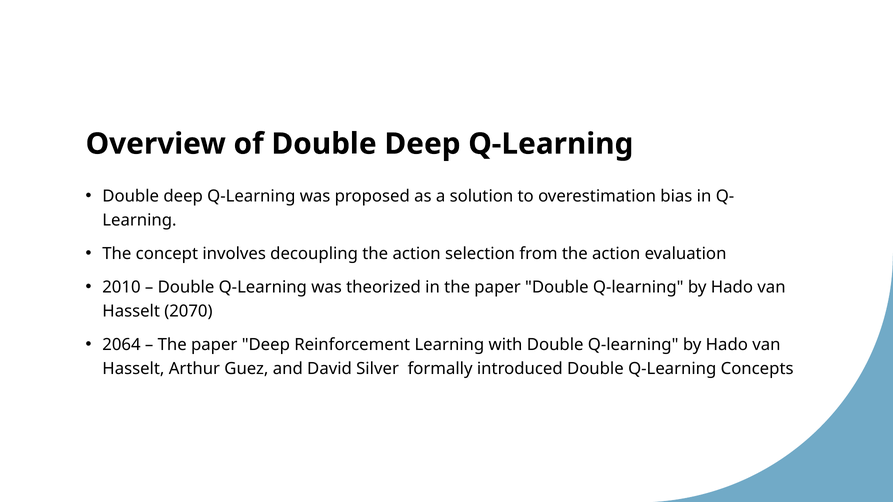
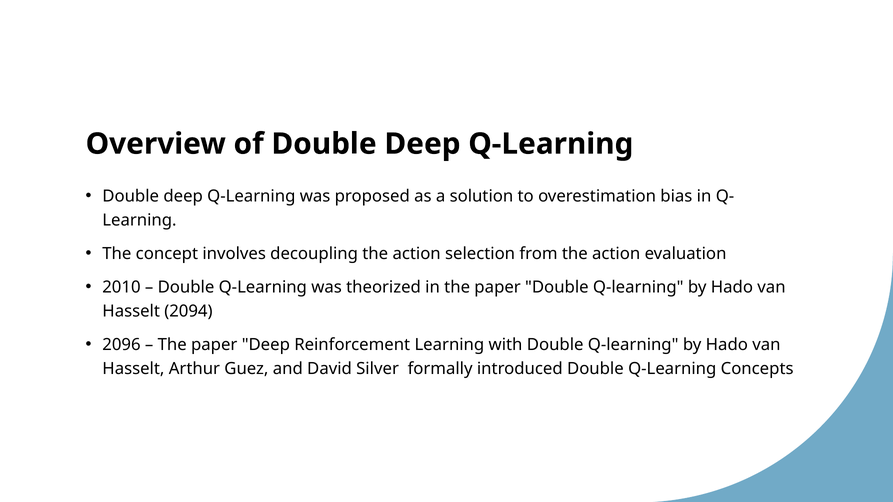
2070: 2070 -> 2094
2064: 2064 -> 2096
